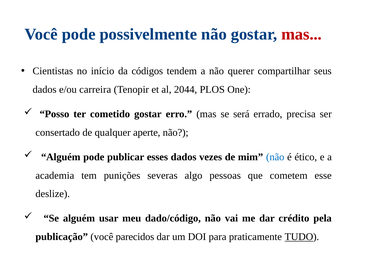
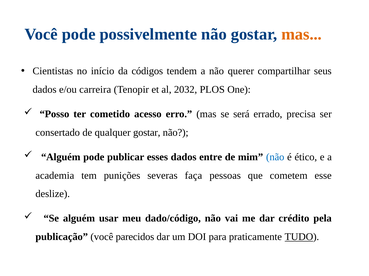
mas at (302, 34) colour: red -> orange
2044: 2044 -> 2032
cometido gostar: gostar -> acesso
qualquer aperte: aperte -> gostar
vezes: vezes -> entre
algo: algo -> faça
